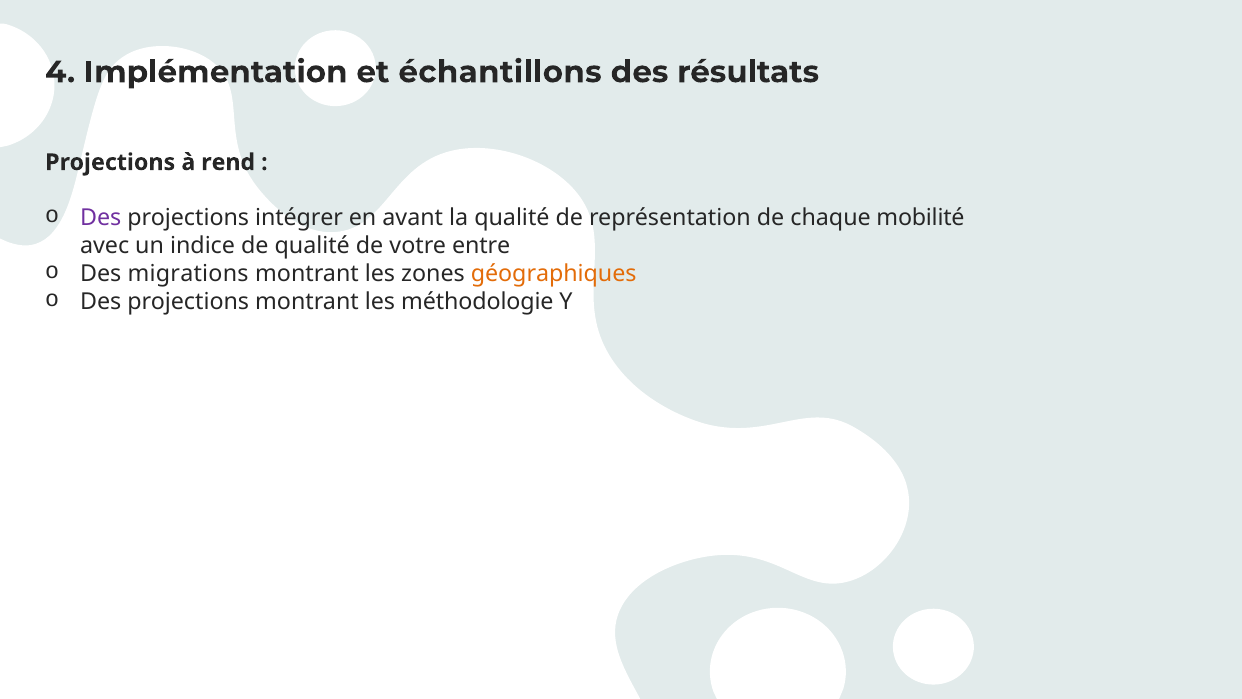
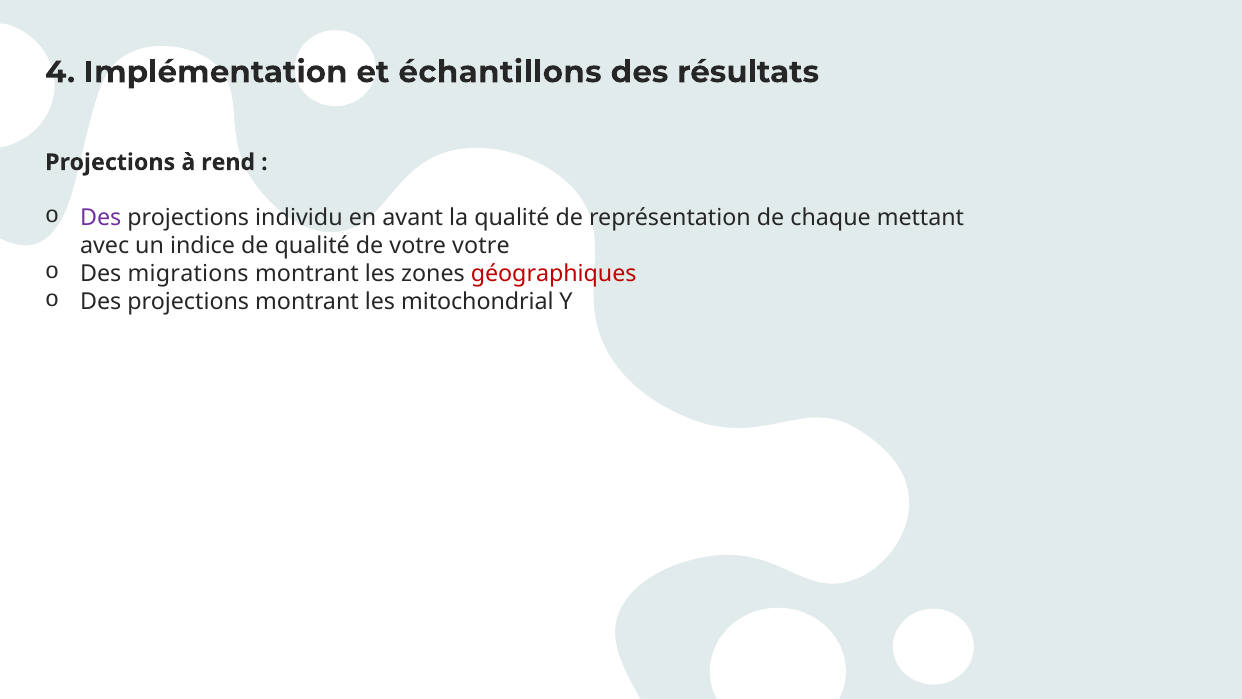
intégrer: intégrer -> individu
mobilité: mobilité -> mettant
votre entre: entre -> votre
géographiques colour: orange -> red
méthodologie: méthodologie -> mitochondrial
